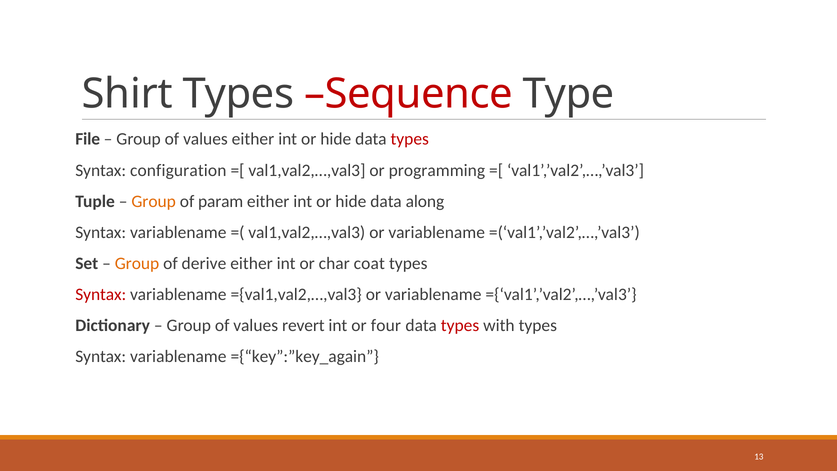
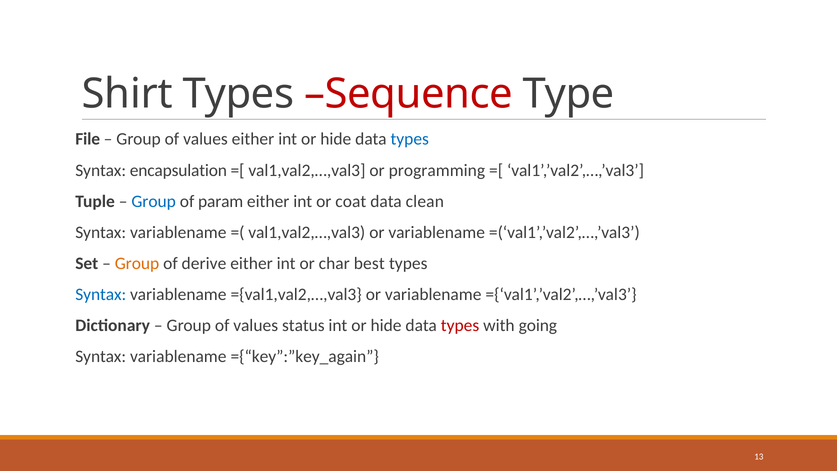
types at (410, 139) colour: red -> blue
configuration: configuration -> encapsulation
Group at (154, 201) colour: orange -> blue
hide at (351, 201): hide -> coat
along: along -> clean
coat: coat -> best
Syntax at (101, 294) colour: red -> blue
revert: revert -> status
four at (386, 325): four -> hide
with types: types -> going
